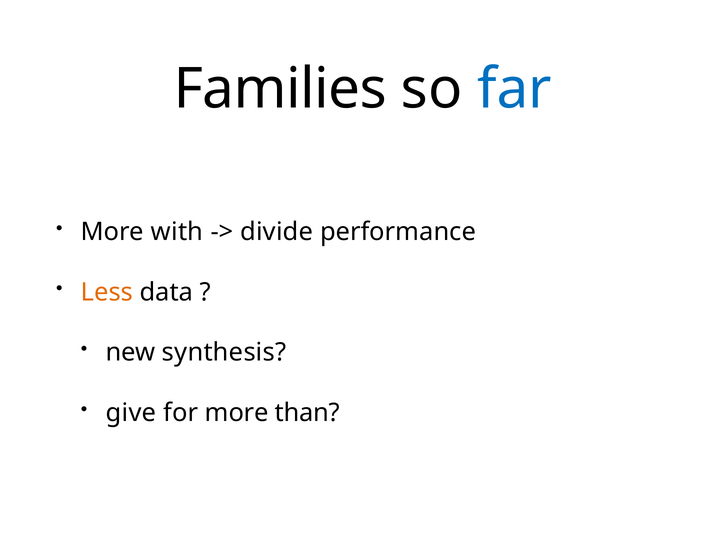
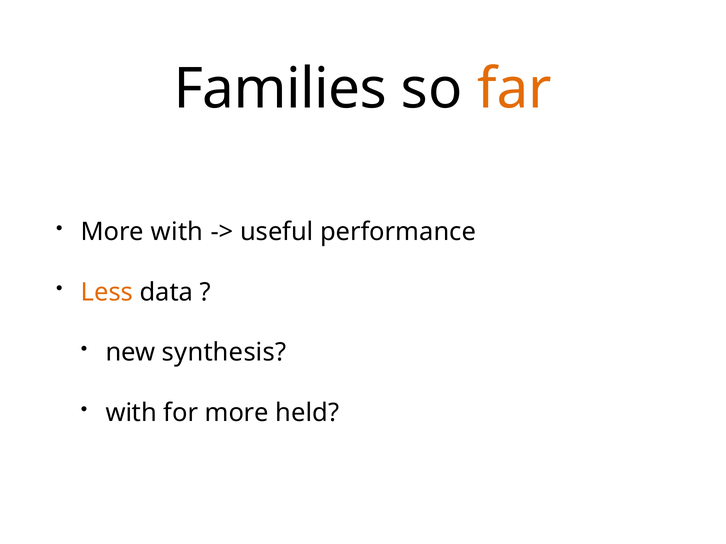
far colour: blue -> orange
divide: divide -> useful
give at (131, 413): give -> with
than: than -> held
